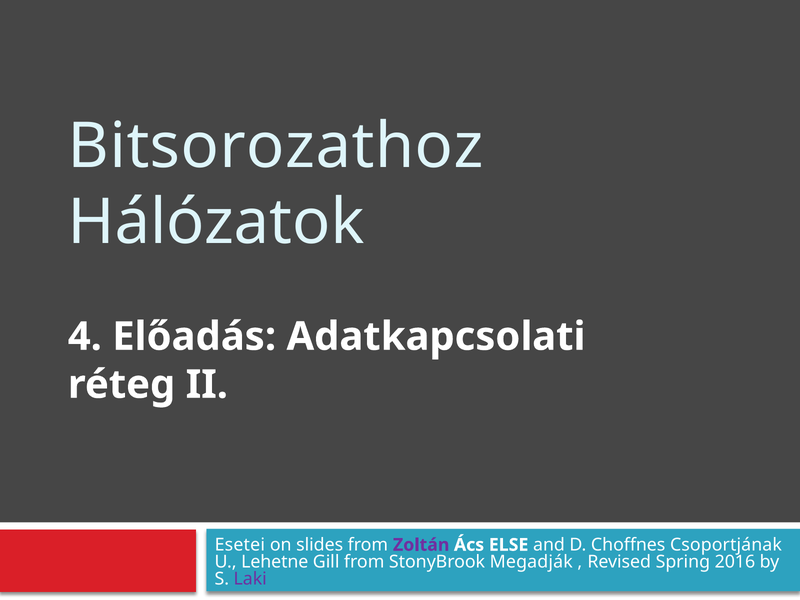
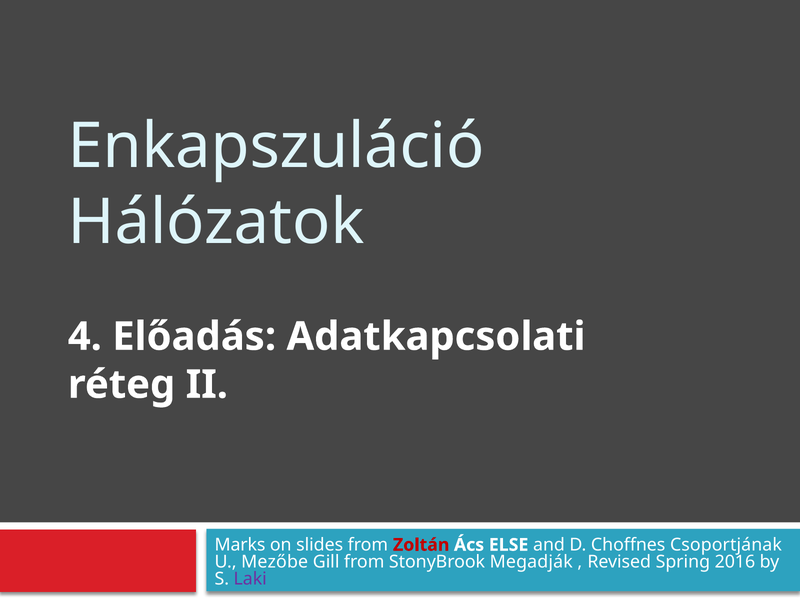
Bitsorozathoz: Bitsorozathoz -> Enkapszuláció
Esetei: Esetei -> Marks
Zoltán colour: purple -> red
Lehetne: Lehetne -> Mezőbe
